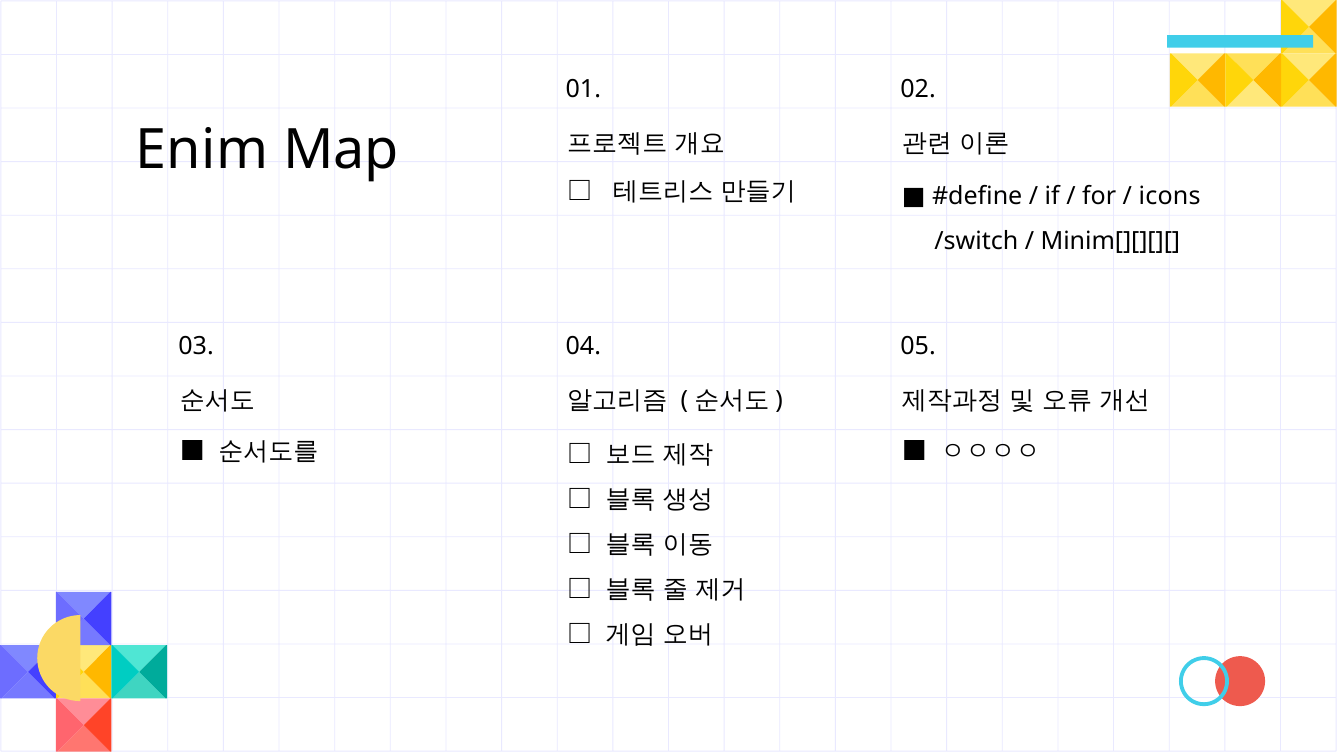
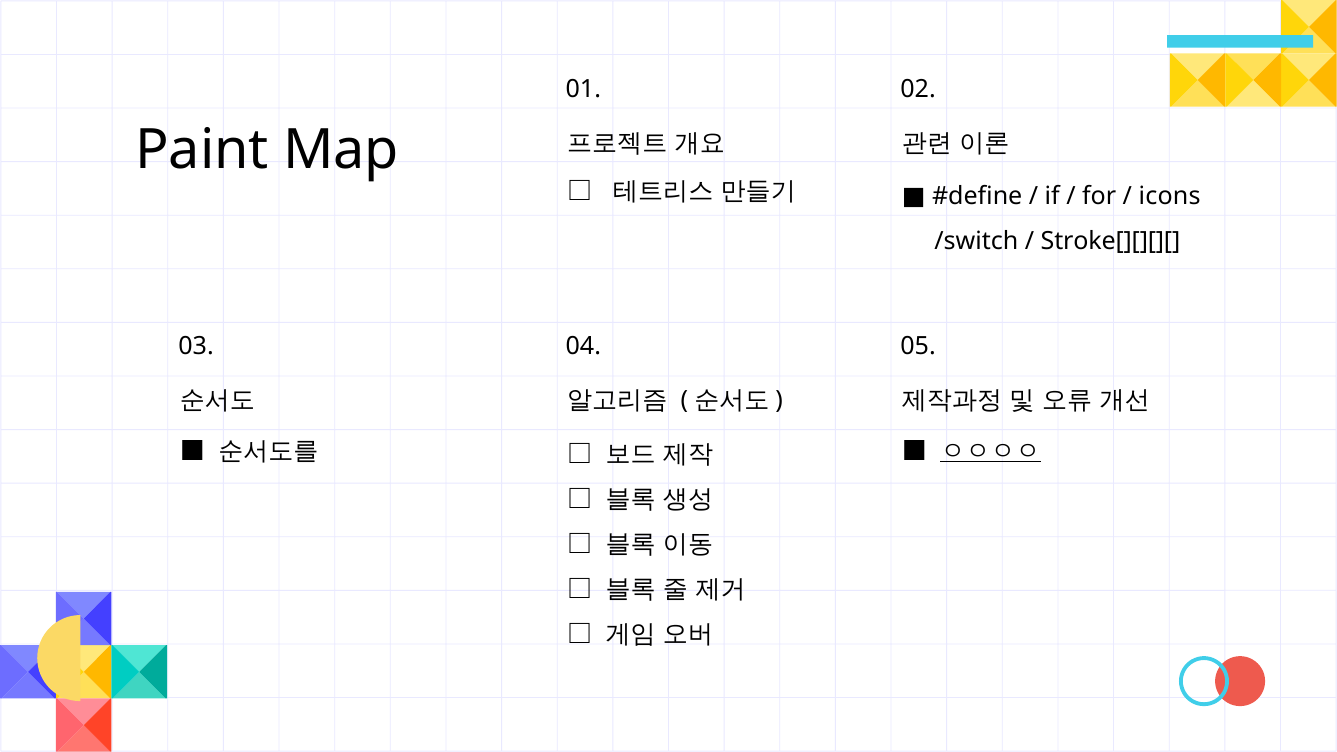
Enim: Enim -> Paint
Minim[][][][: Minim[][][][ -> Stroke[][][][
ㅇㅇㅇㅇ underline: none -> present
